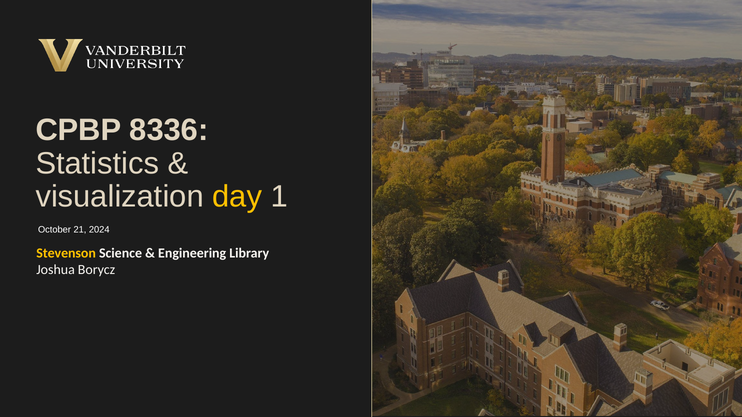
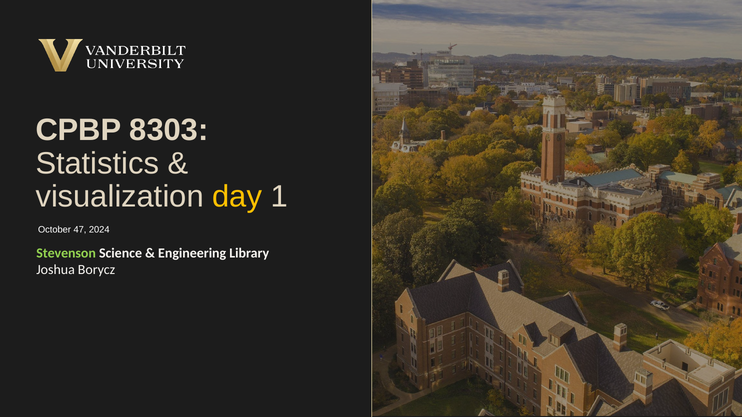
8336: 8336 -> 8303
21: 21 -> 47
Stevenson colour: yellow -> light green
